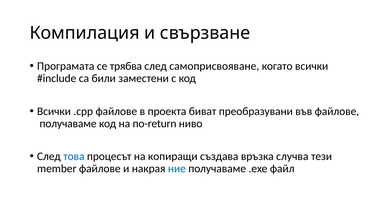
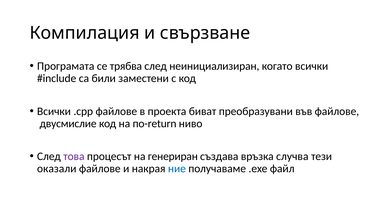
самоприсвояване: самоприсвояване -> неинициализиран
получаваме at (68, 123): получаваме -> двусмислие
това colour: blue -> purple
копиращи: копиращи -> генериран
member: member -> оказали
